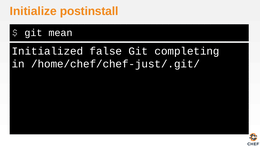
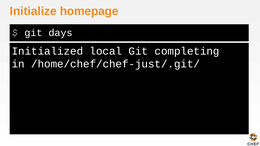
postinstall: postinstall -> homepage
mean: mean -> days
false: false -> local
